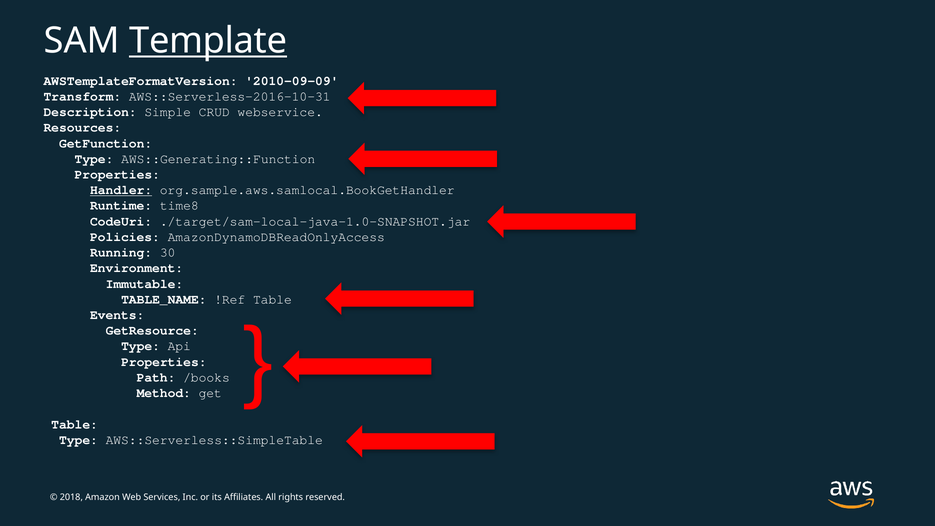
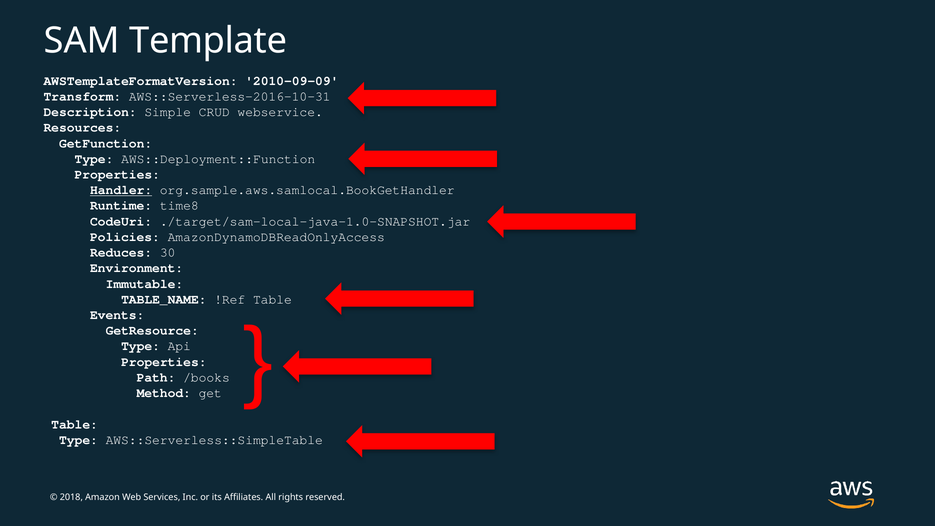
Template underline: present -> none
AWS::Generating::Function: AWS::Generating::Function -> AWS::Deployment::Function
Running: Running -> Reduces
